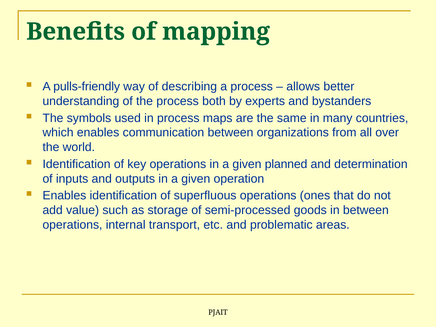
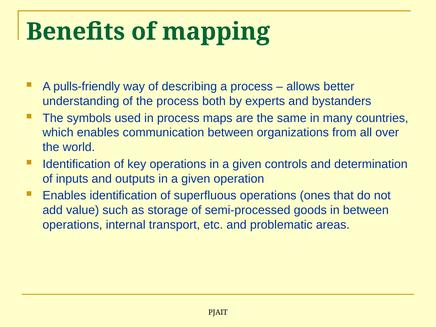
planned: planned -> controls
